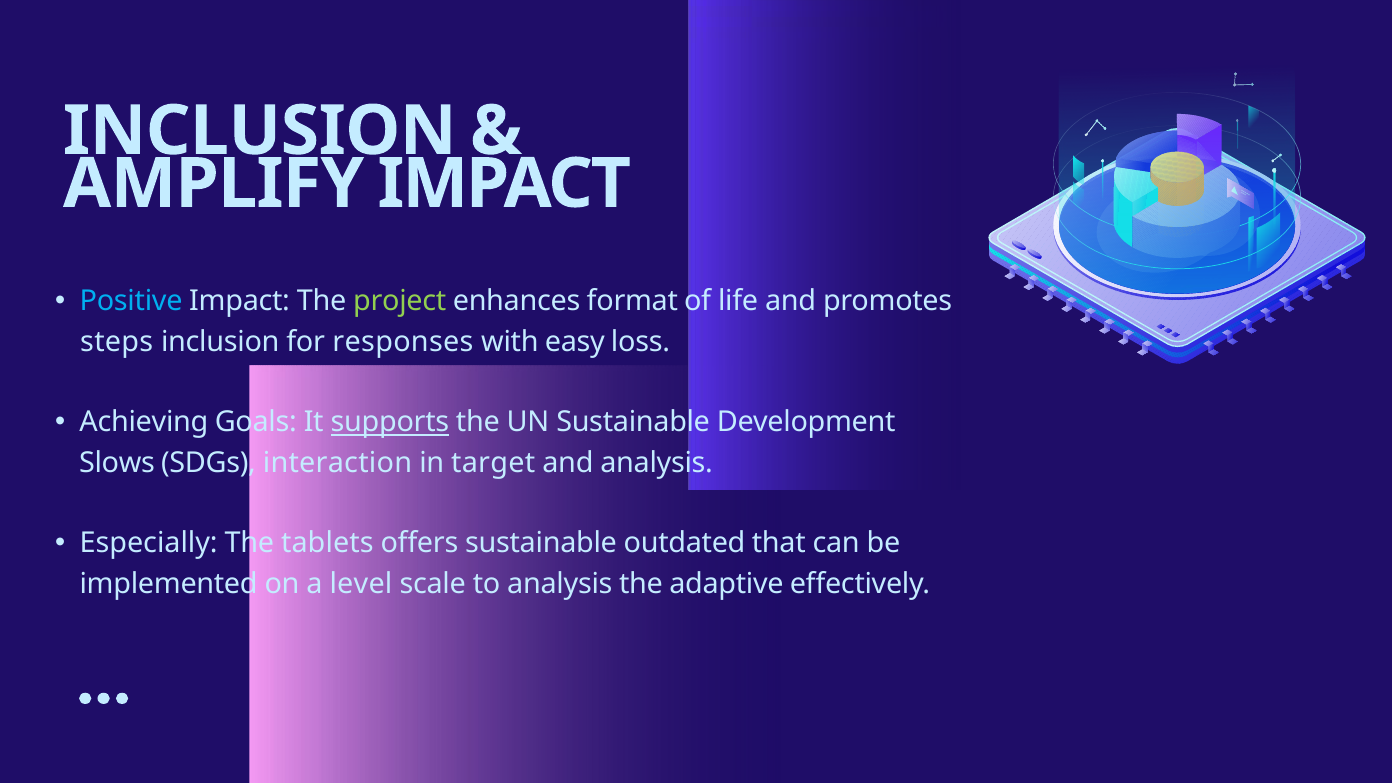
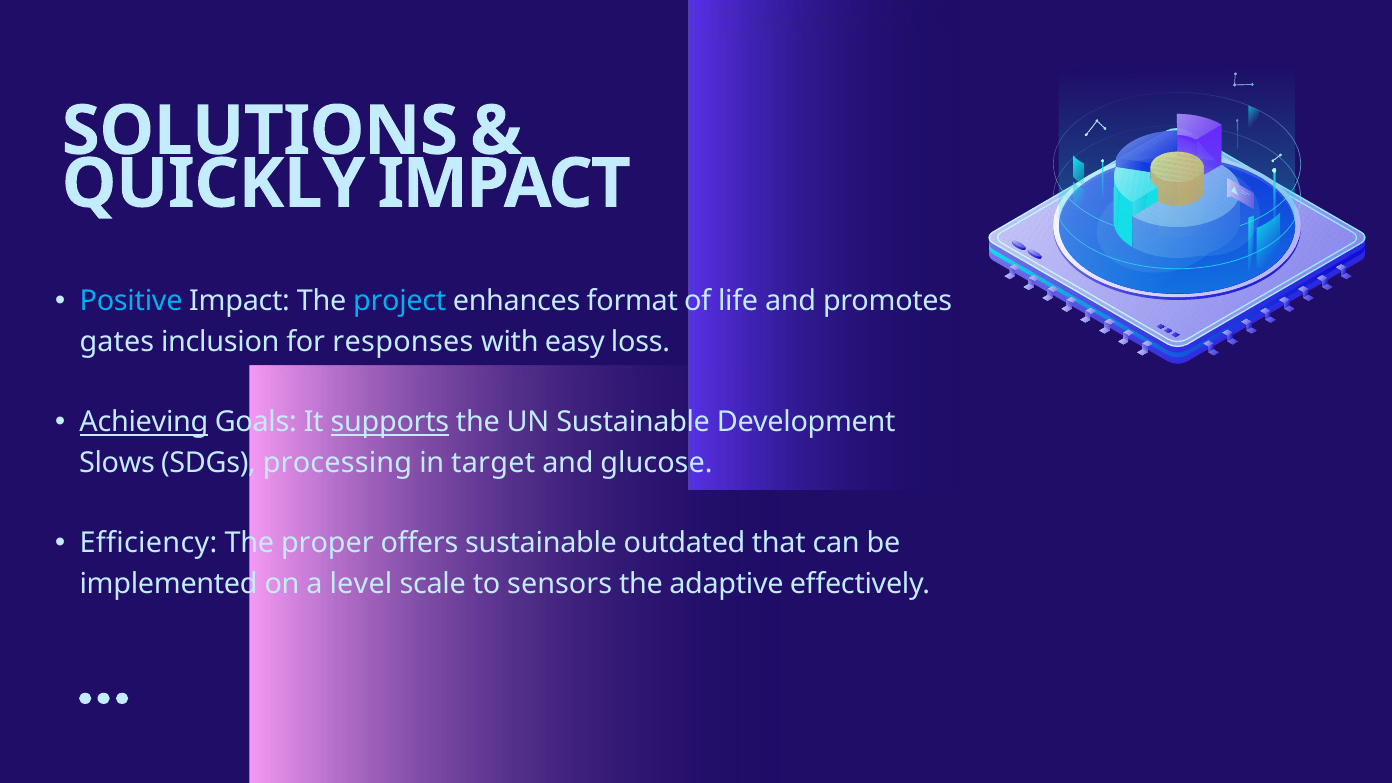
INCLUSION at (260, 131): INCLUSION -> SOLUTIONS
AMPLIFY: AMPLIFY -> QUICKLY
project colour: light green -> light blue
steps: steps -> gates
Achieving underline: none -> present
interaction: interaction -> processing
and analysis: analysis -> glucose
Especially: Especially -> Efficiency
tablets: tablets -> proper
to analysis: analysis -> sensors
